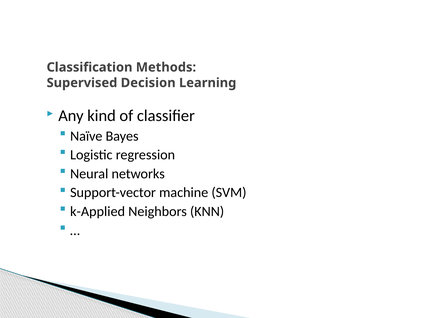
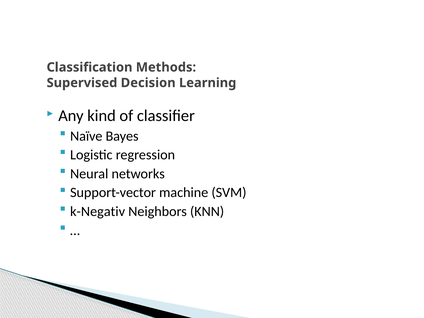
k-Applied: k-Applied -> k-Negativ
